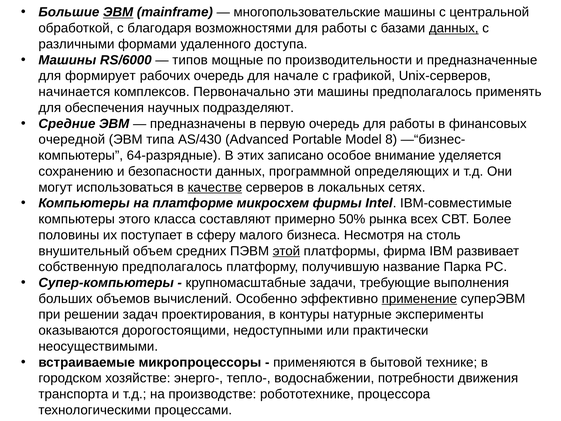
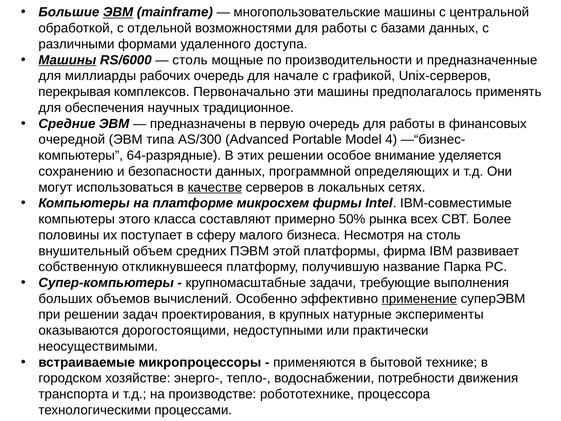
благодаря: благодаря -> отдельной
данных at (454, 28) underline: present -> none
Машины at (67, 60) underline: none -> present
типов at (190, 60): типов -> столь
формирует: формирует -> миллиарды
начинается: начинается -> перекрывая
подразделяют: подразделяют -> традиционное
AS/430: AS/430 -> AS/300
8: 8 -> 4
этих записано: записано -> решении
этой underline: present -> none
собственную предполагалось: предполагалось -> откликнувшееся
контуры: контуры -> крупных
